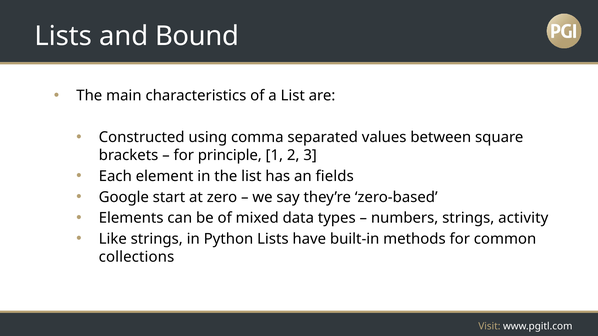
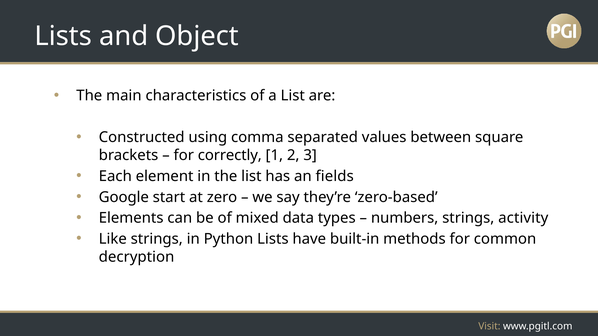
Bound: Bound -> Object
principle: principle -> correctly
collections: collections -> decryption
